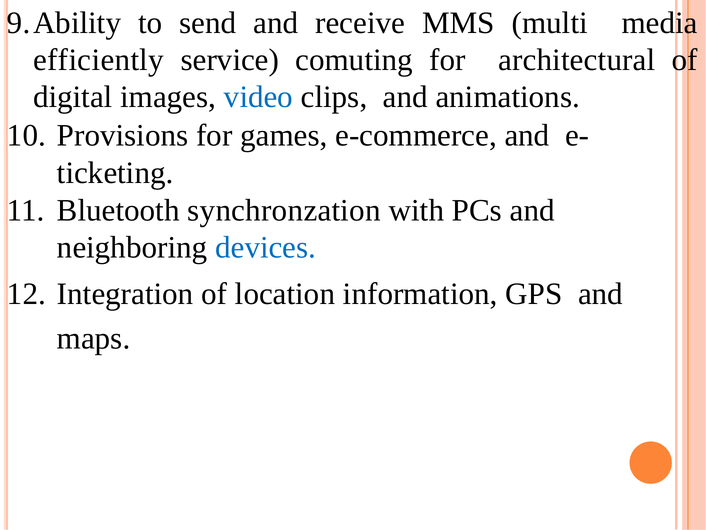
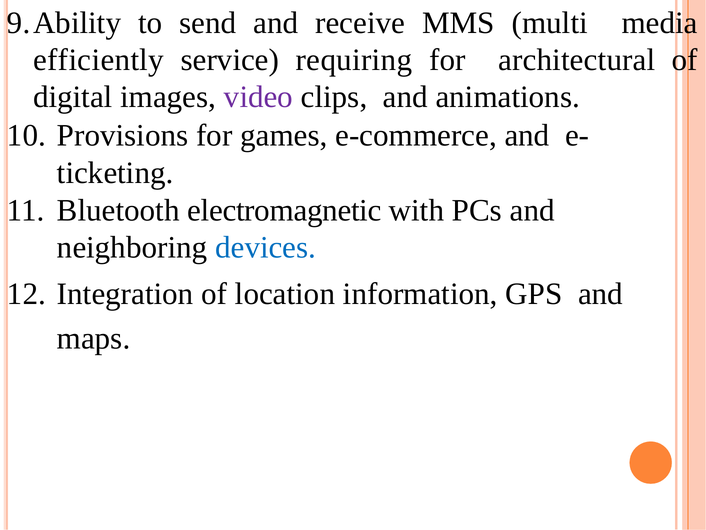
comuting: comuting -> requiring
video colour: blue -> purple
synchronzation: synchronzation -> electromagnetic
